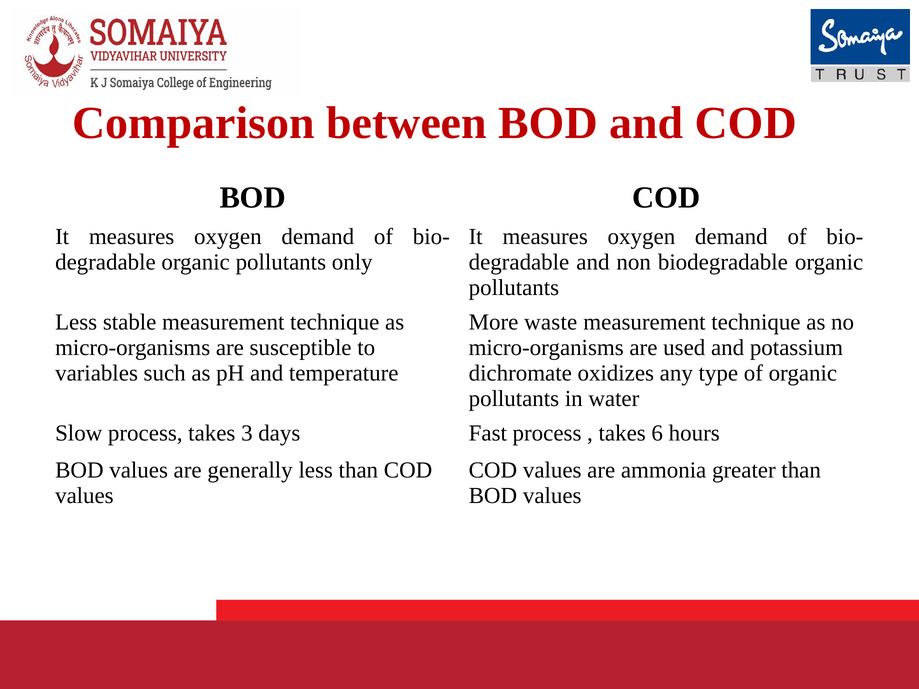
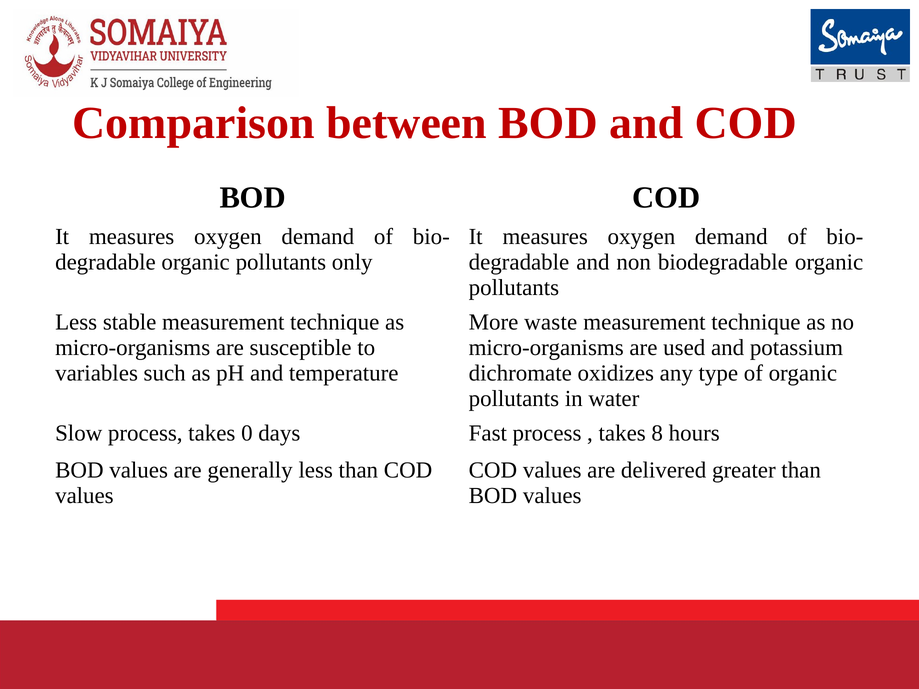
3: 3 -> 0
6: 6 -> 8
ammonia: ammonia -> delivered
